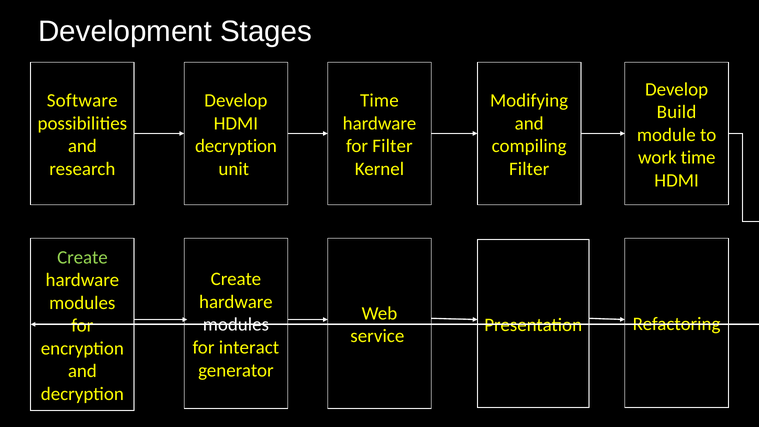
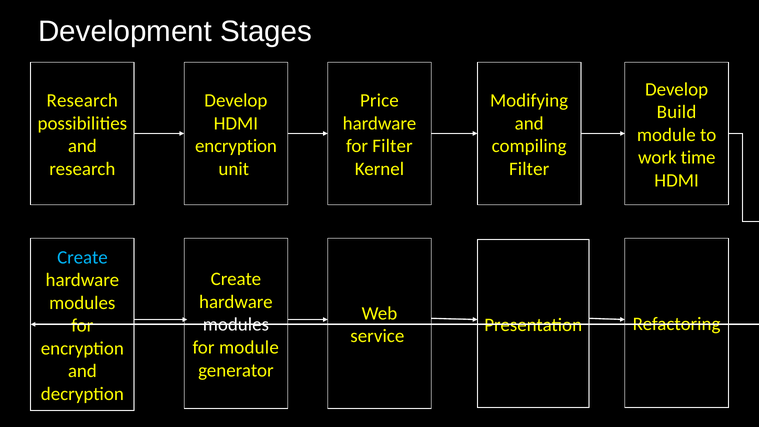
Software at (82, 101): Software -> Research
Time at (379, 101): Time -> Price
decryption at (236, 146): decryption -> encryption
Create at (82, 257) colour: light green -> light blue
for interact: interact -> module
